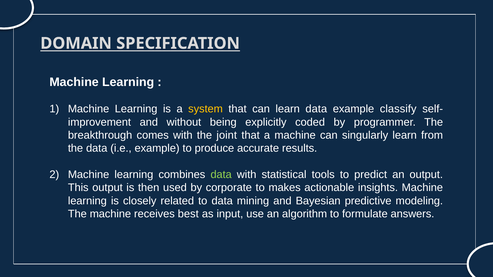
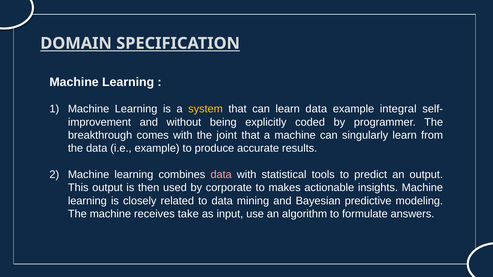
classify: classify -> integral
data at (221, 175) colour: light green -> pink
best: best -> take
